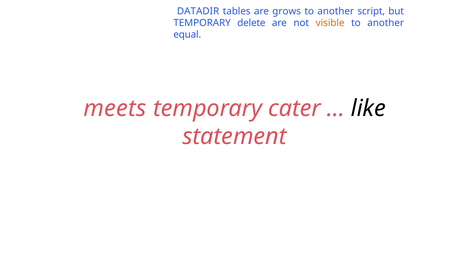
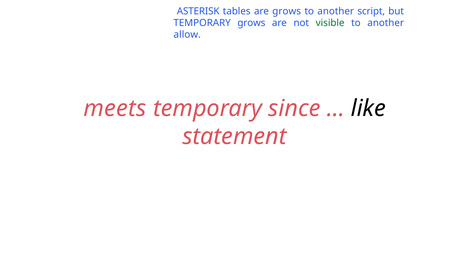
DATADIR: DATADIR -> ASTERISK
TEMPORARY delete: delete -> grows
visible colour: orange -> green
equal: equal -> allow
cater: cater -> since
